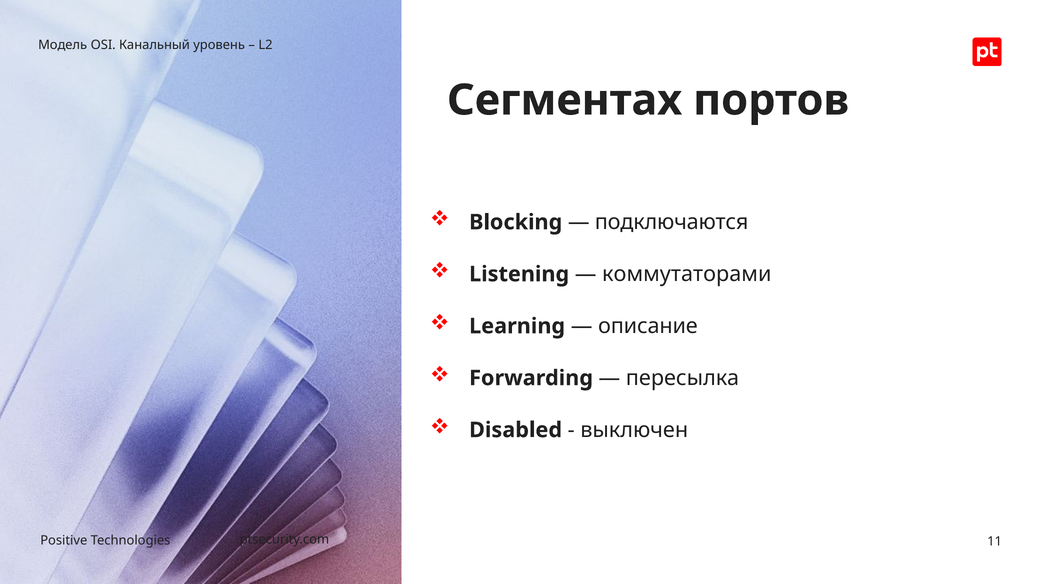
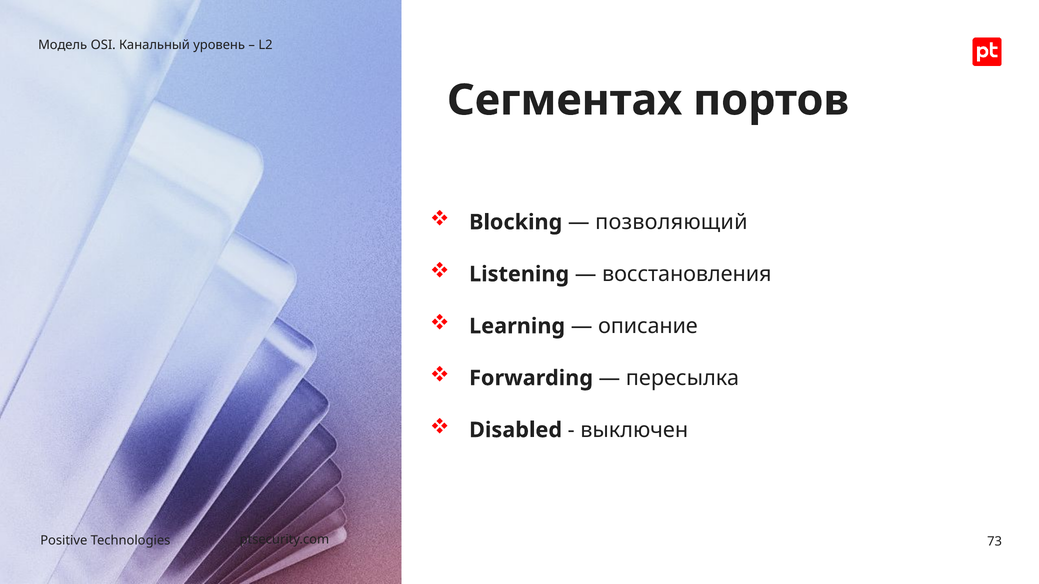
подключаются: подключаются -> позволяющий
коммутаторами: коммутаторами -> восстановления
11: 11 -> 73
